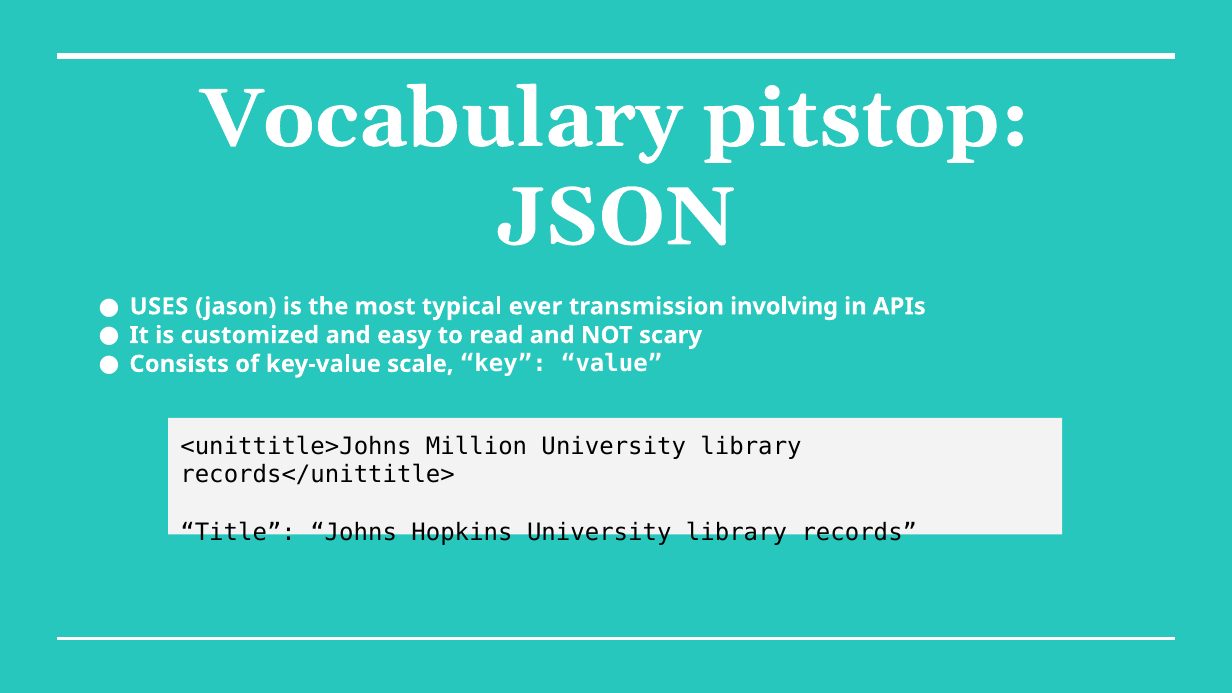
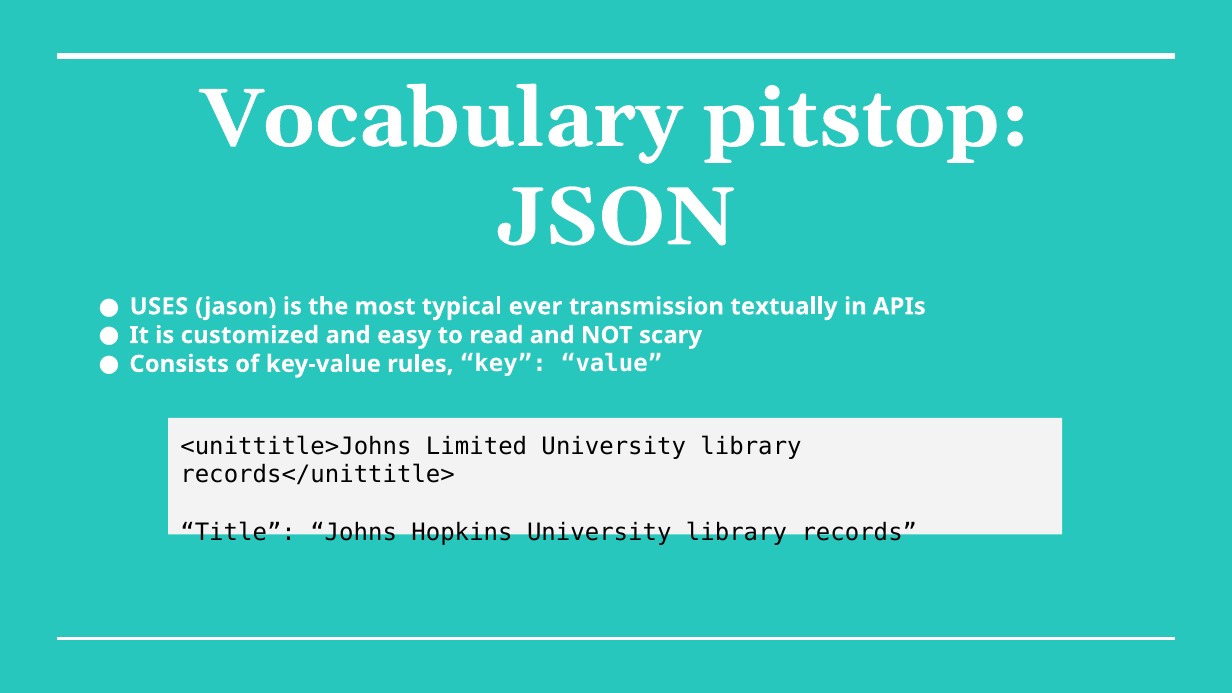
involving: involving -> textually
scale: scale -> rules
Million: Million -> Limited
